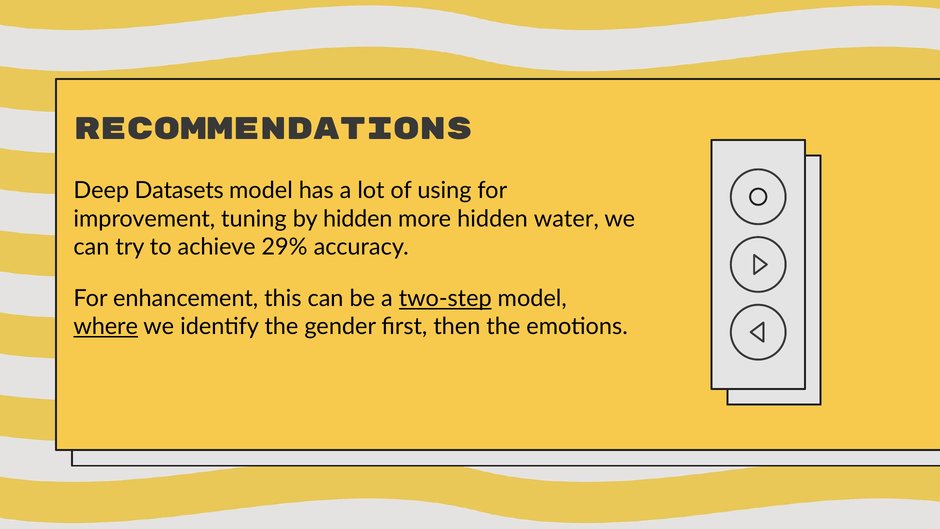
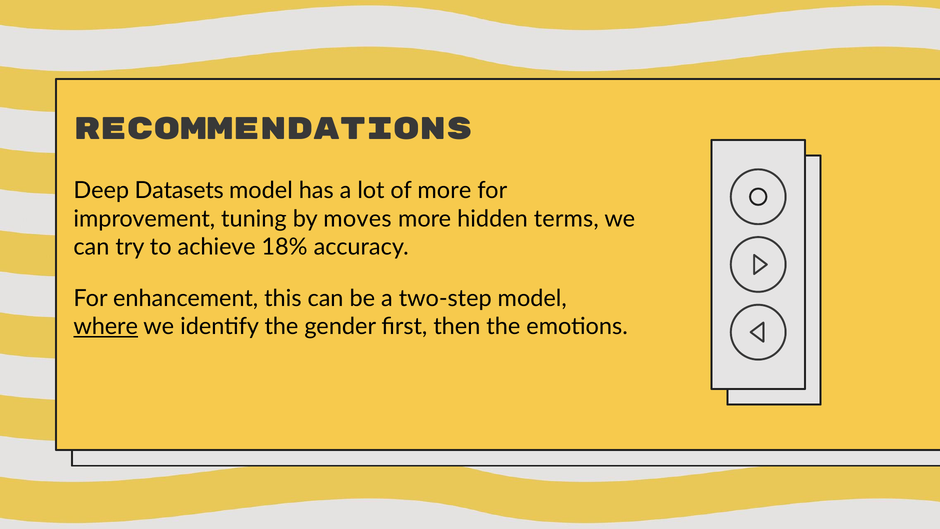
of using: using -> more
by hidden: hidden -> moves
water: water -> terms
29%: 29% -> 18%
two-step underline: present -> none
